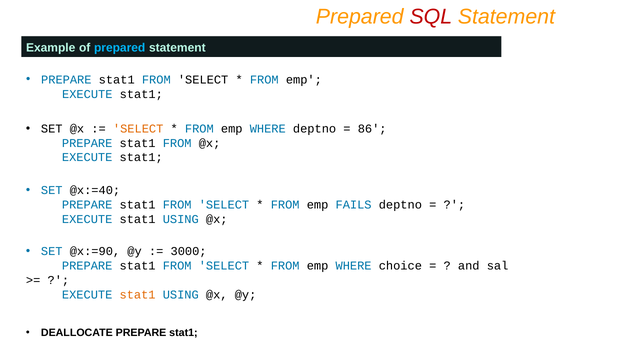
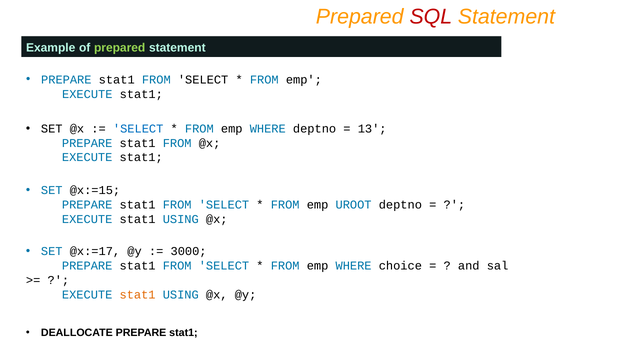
prepared at (120, 48) colour: light blue -> light green
SELECT at (138, 129) colour: orange -> blue
86: 86 -> 13
@x:=40: @x:=40 -> @x:=15
FAILS: FAILS -> UROOT
@x:=90: @x:=90 -> @x:=17
